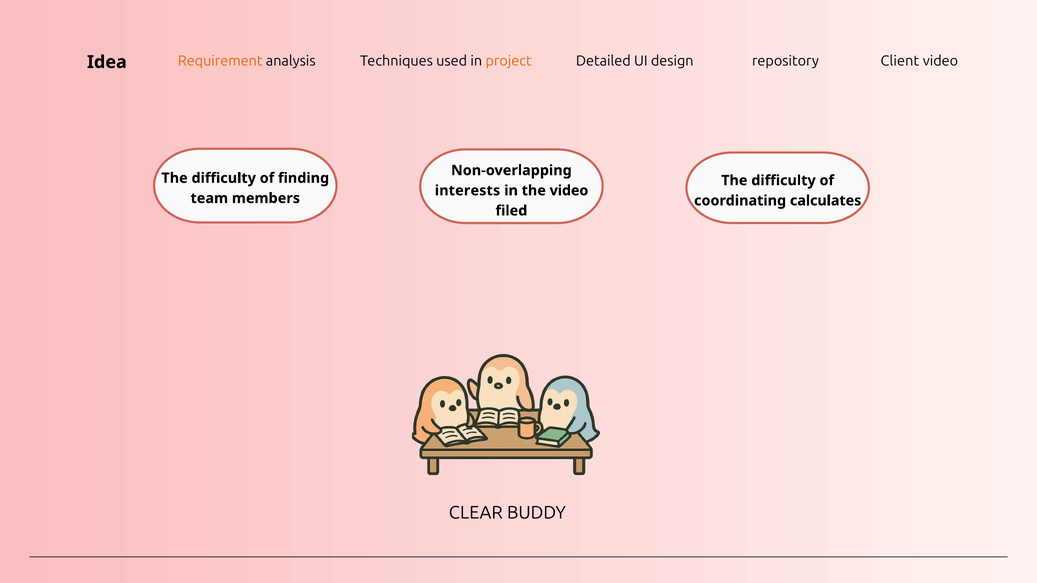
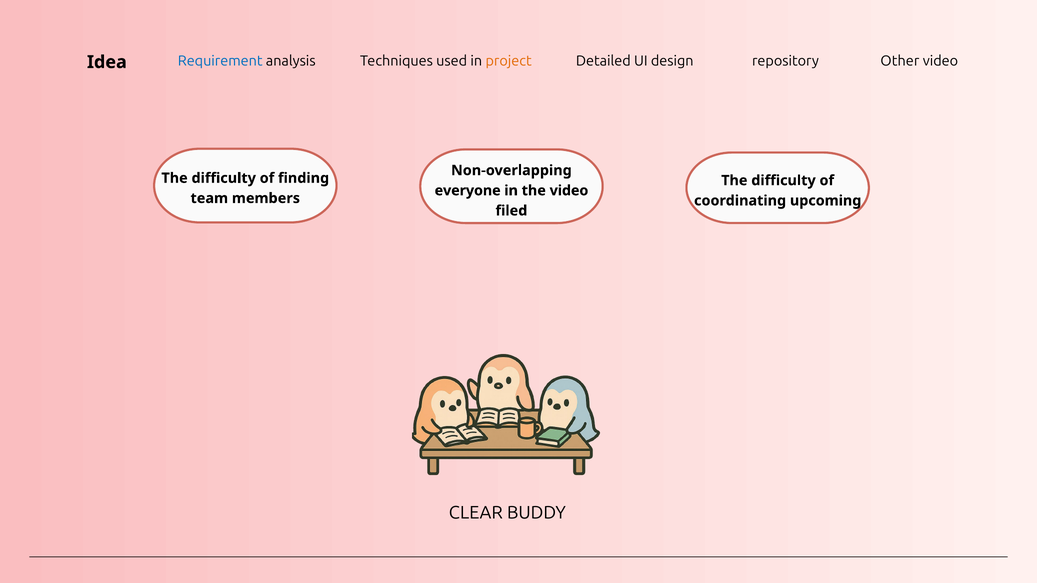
Requirement colour: orange -> blue
Client: Client -> Other
interests: interests -> everyone
calculates: calculates -> upcoming
